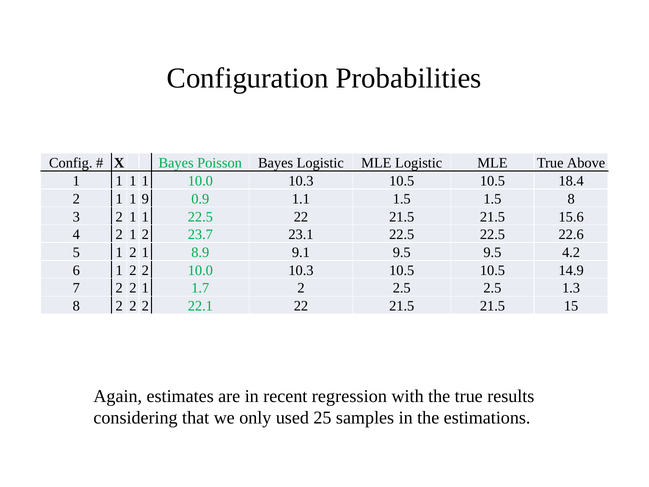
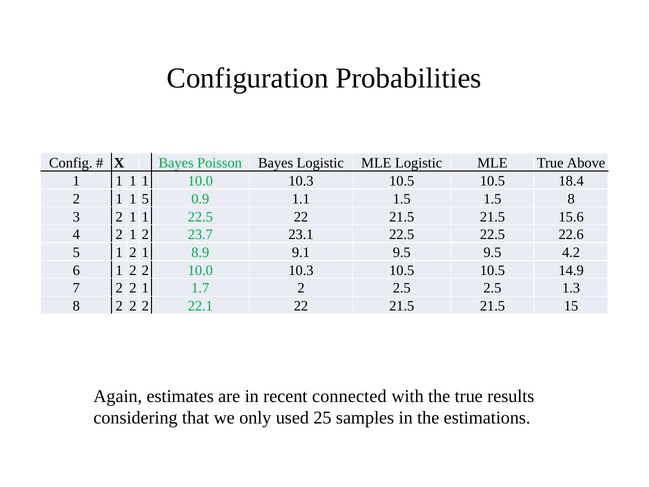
1 9: 9 -> 5
regression: regression -> connected
